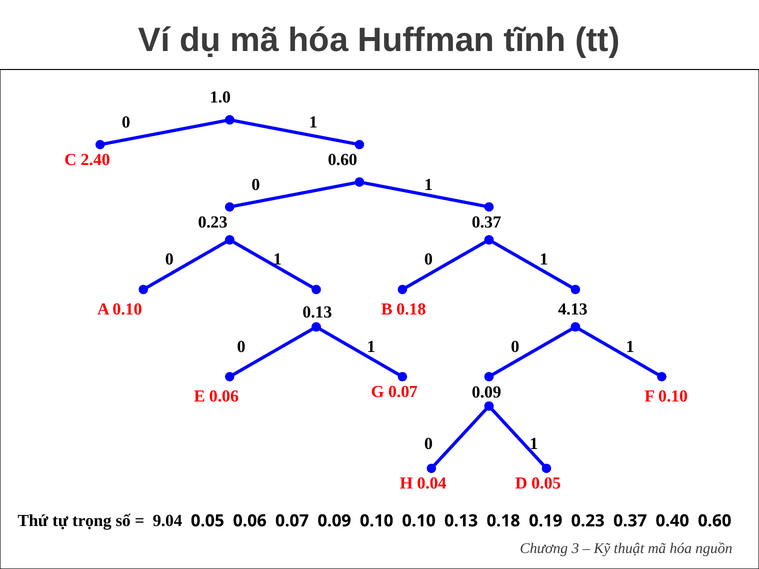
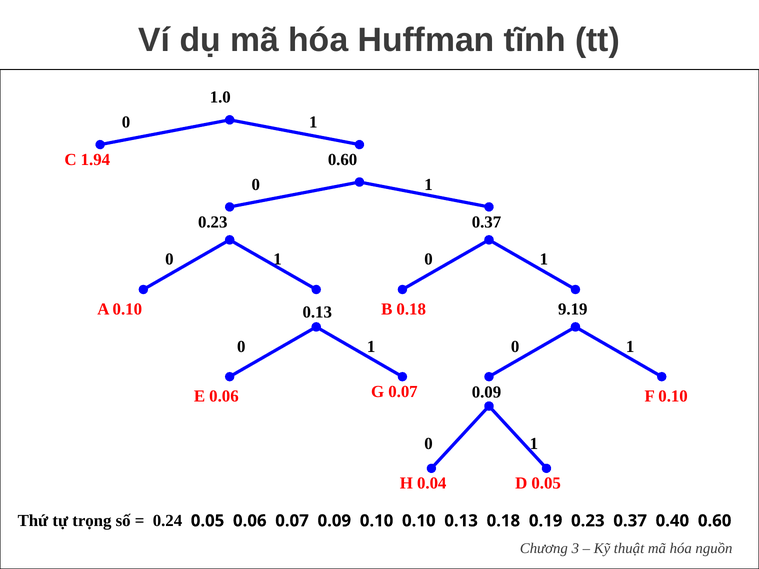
2.40: 2.40 -> 1.94
4.13: 4.13 -> 9.19
9.04: 9.04 -> 0.24
